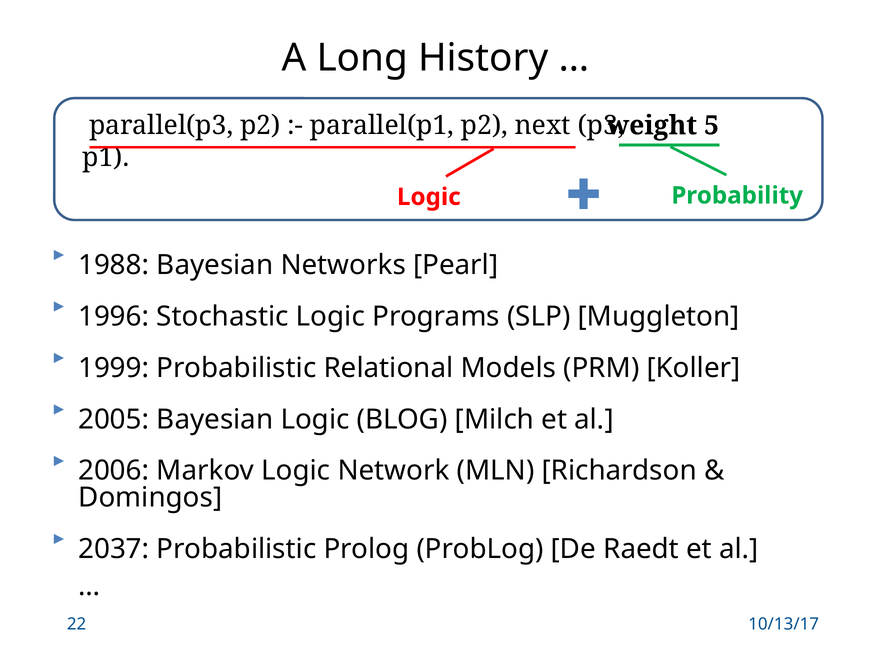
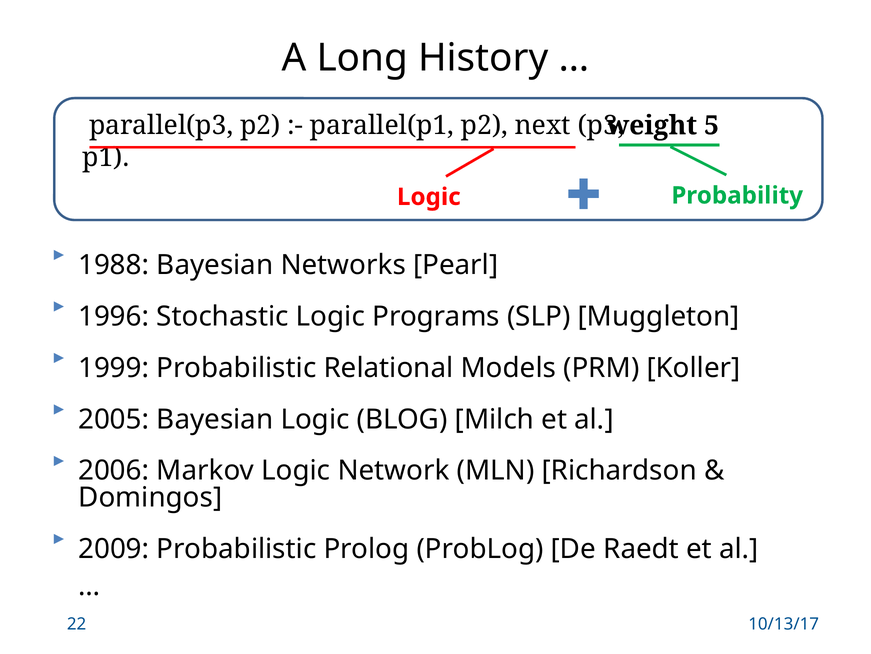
2037: 2037 -> 2009
